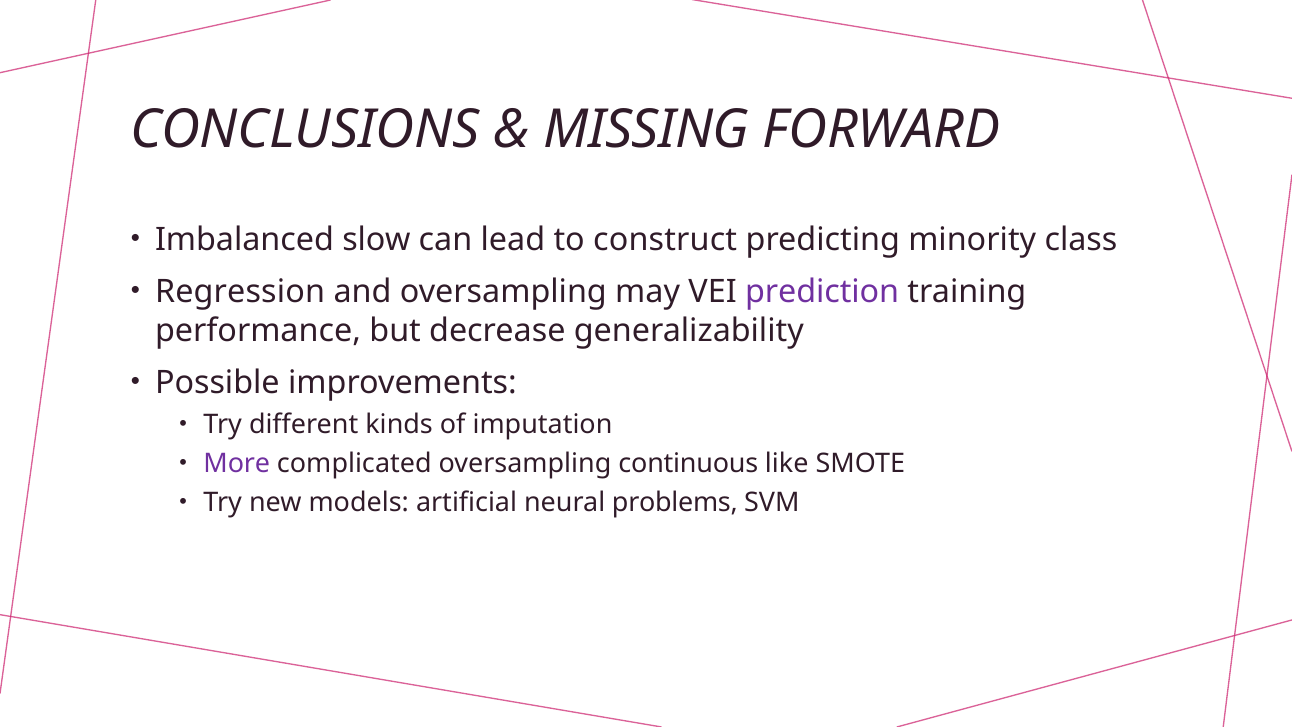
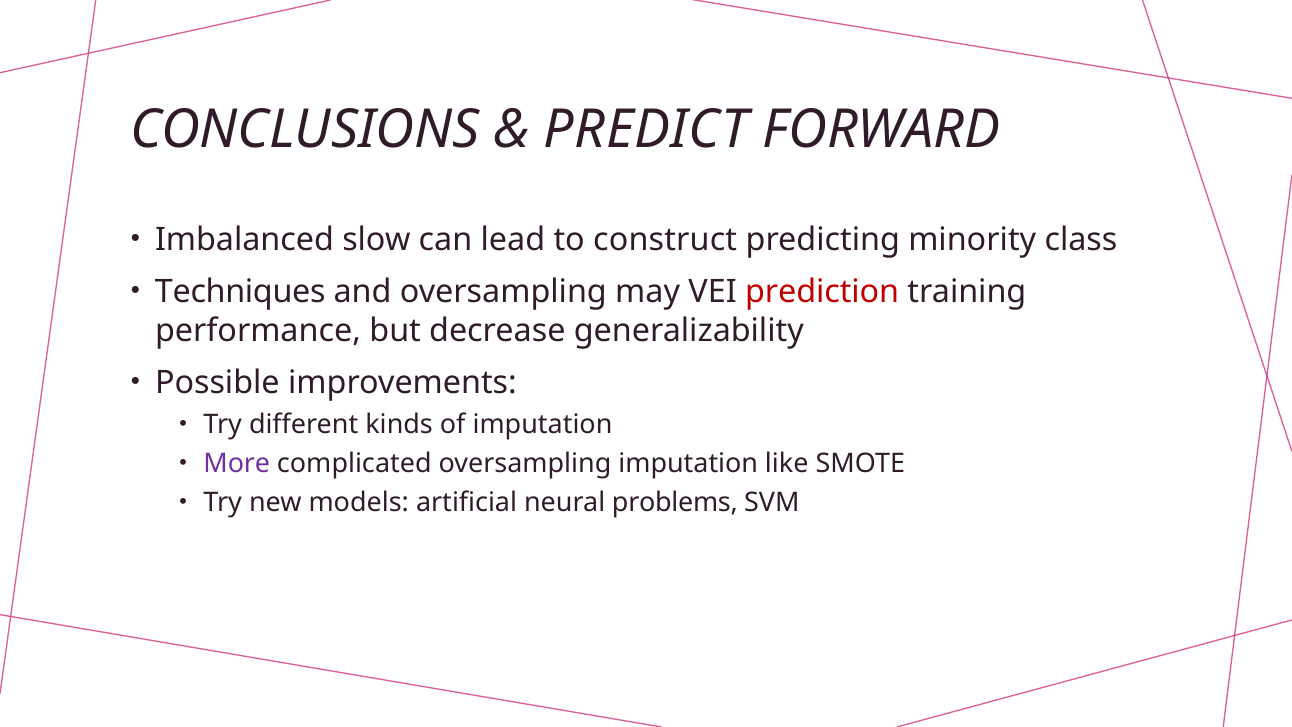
MISSING: MISSING -> PREDICT
Regression: Regression -> Techniques
prediction colour: purple -> red
oversampling continuous: continuous -> imputation
